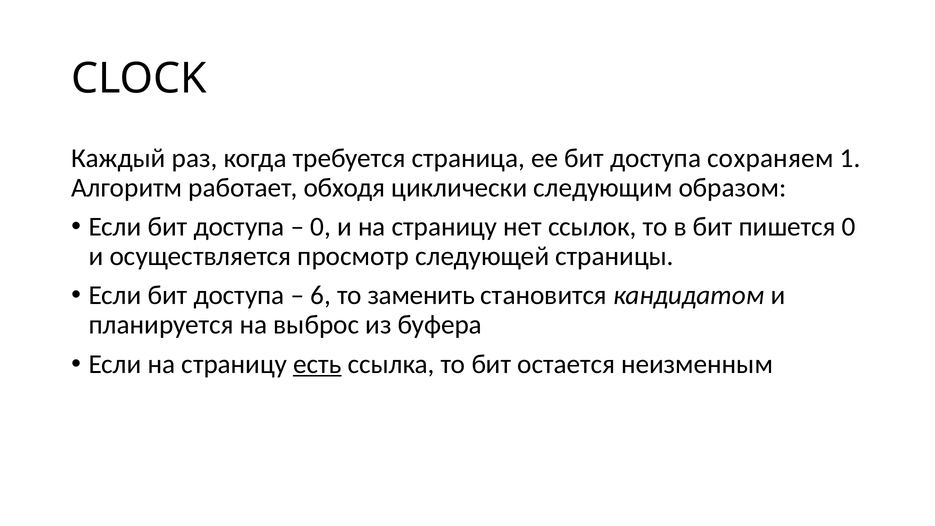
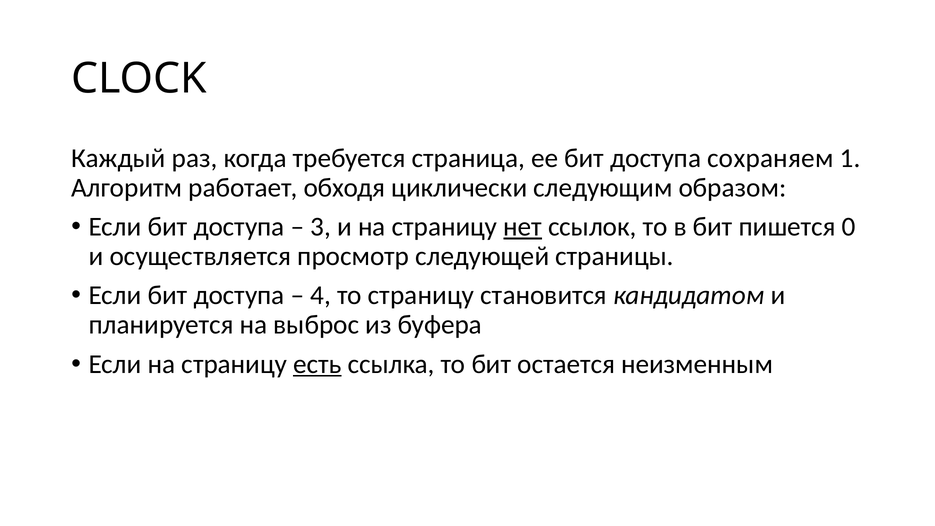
0 at (321, 227): 0 -> 3
нет underline: none -> present
6: 6 -> 4
то заменить: заменить -> страницу
